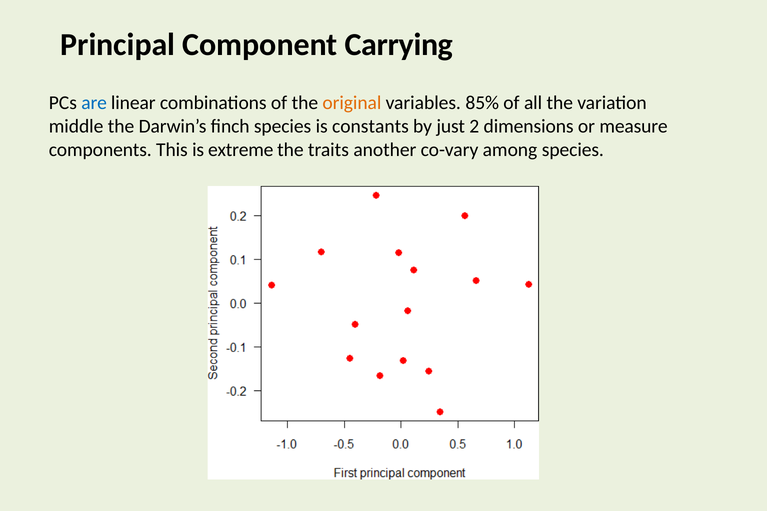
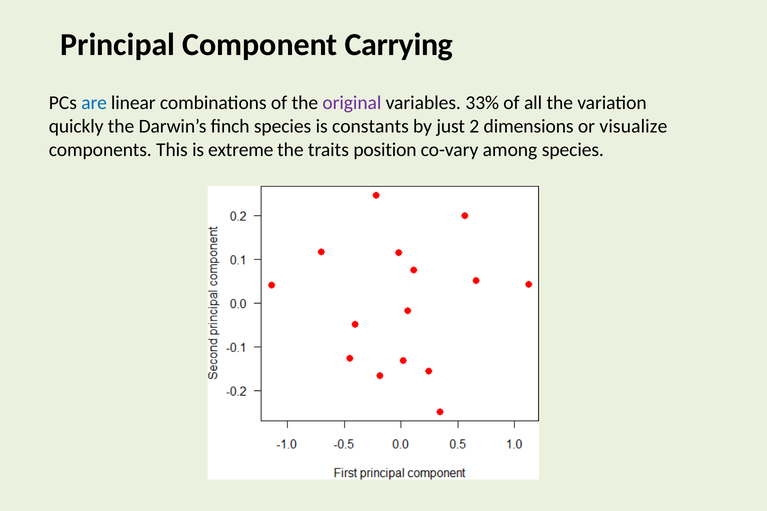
original colour: orange -> purple
85%: 85% -> 33%
middle: middle -> quickly
measure: measure -> visualize
another: another -> position
